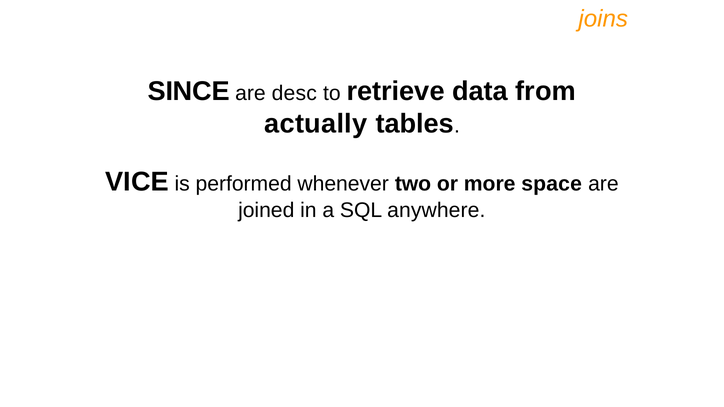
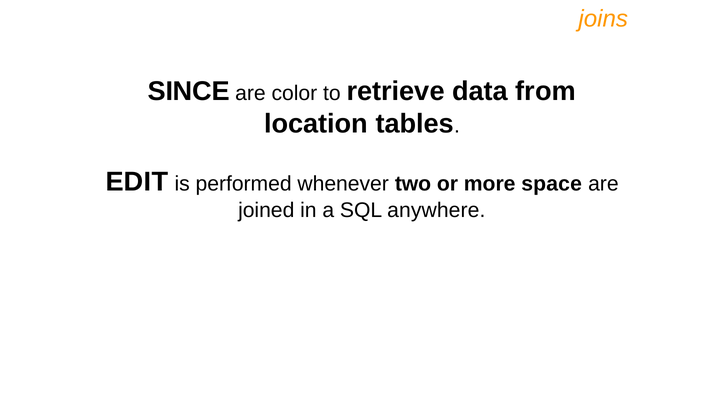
desc: desc -> color
actually: actually -> location
VICE: VICE -> EDIT
